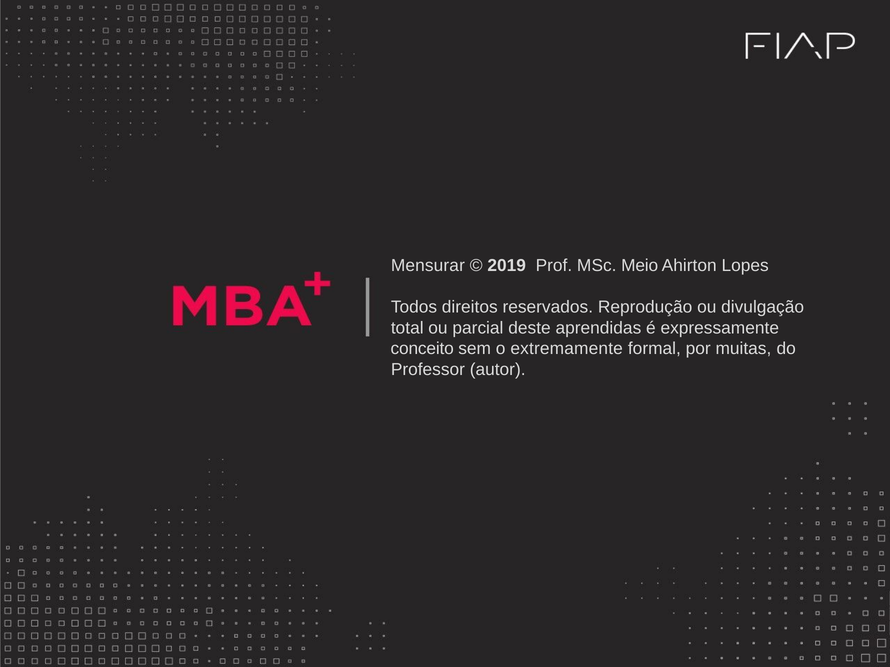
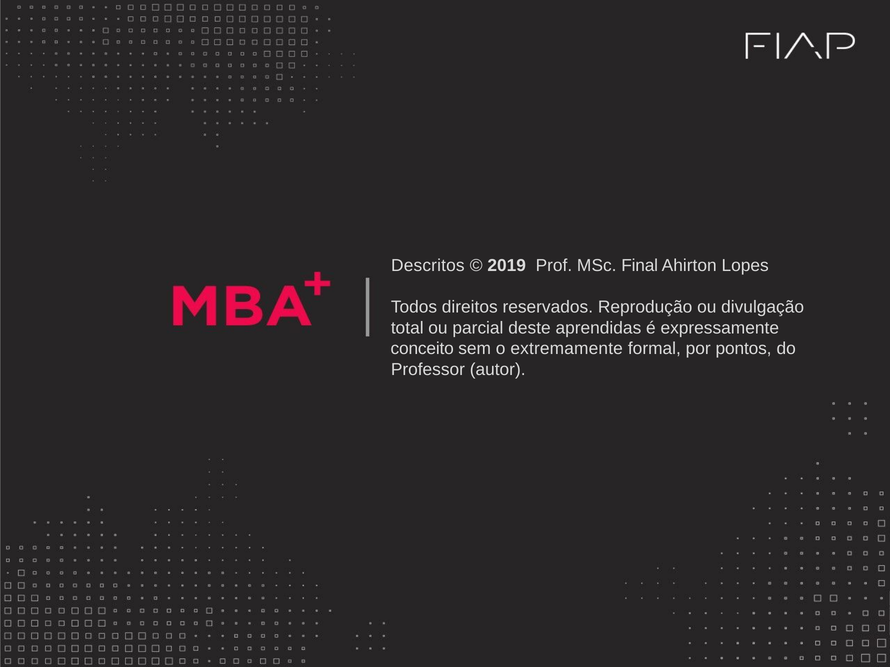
Mensurar: Mensurar -> Descritos
Meio: Meio -> Final
muitas: muitas -> pontos
